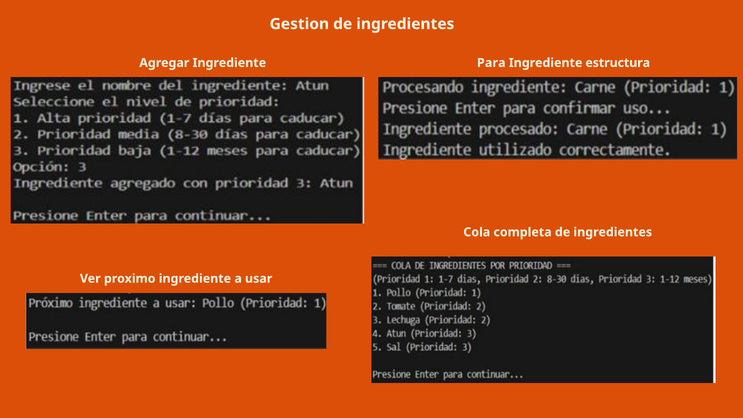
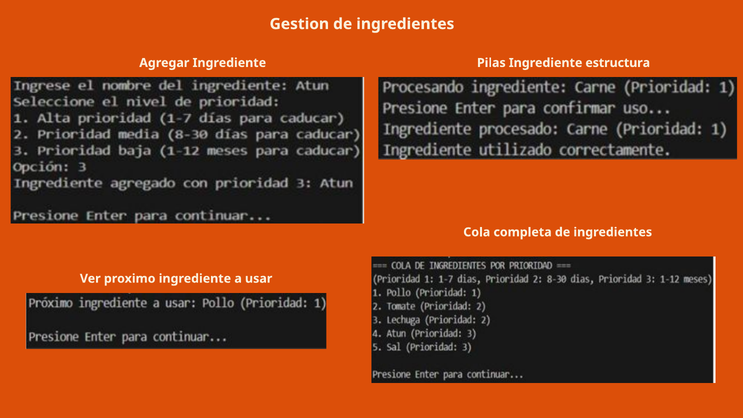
Para: Para -> Pilas
